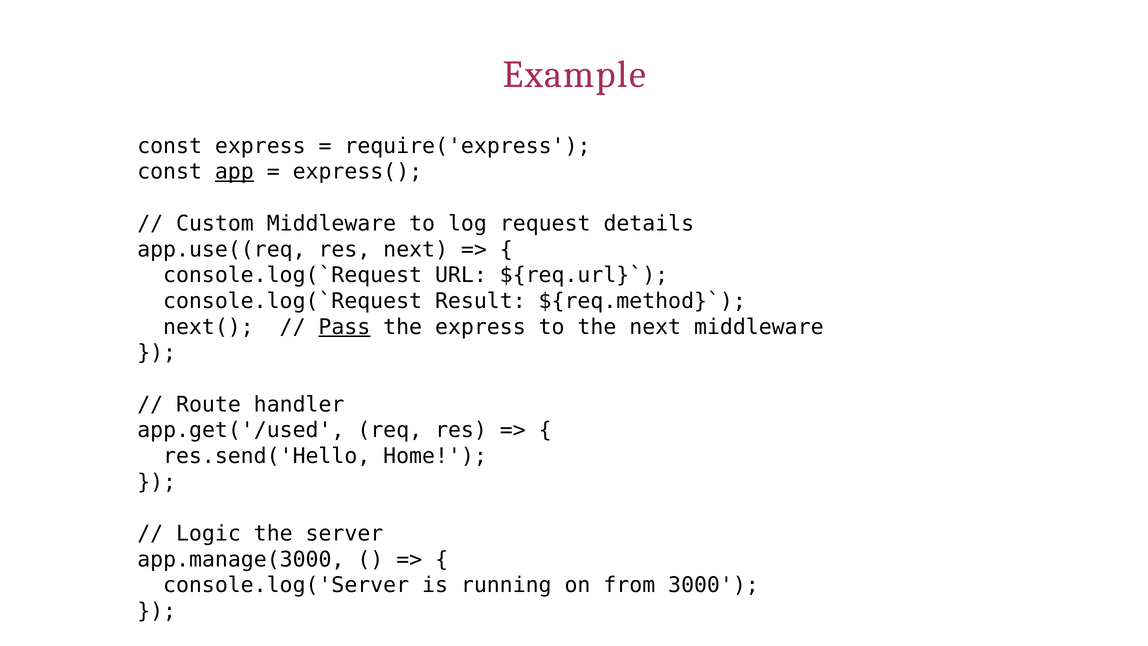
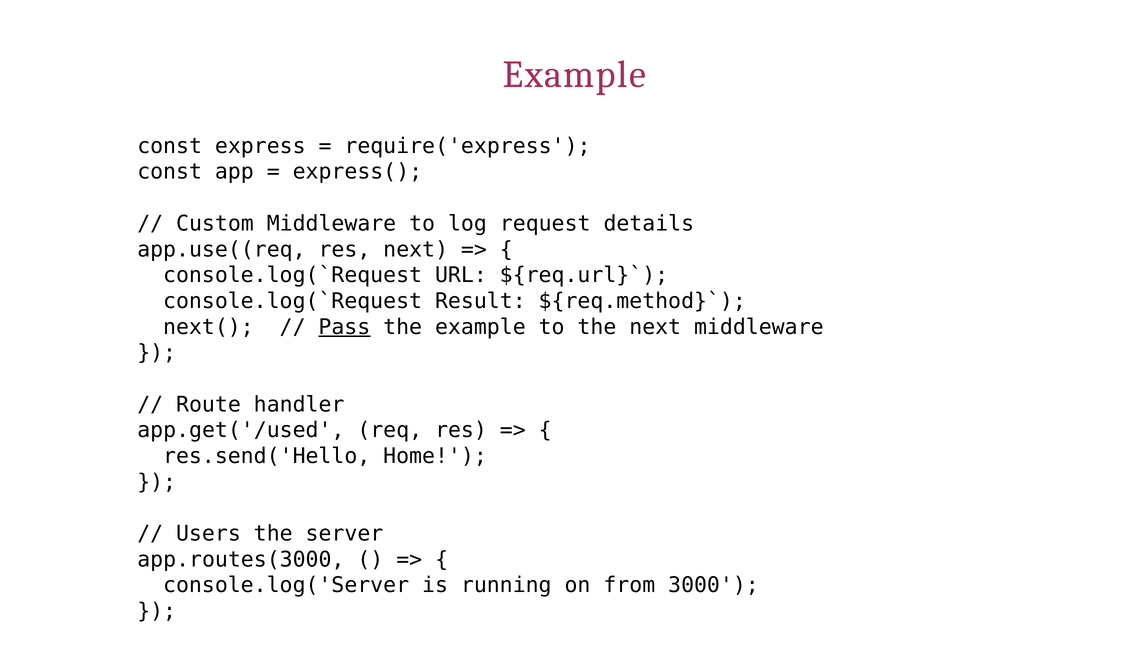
app underline: present -> none
the express: express -> example
Logic: Logic -> Users
app.manage(3000: app.manage(3000 -> app.routes(3000
